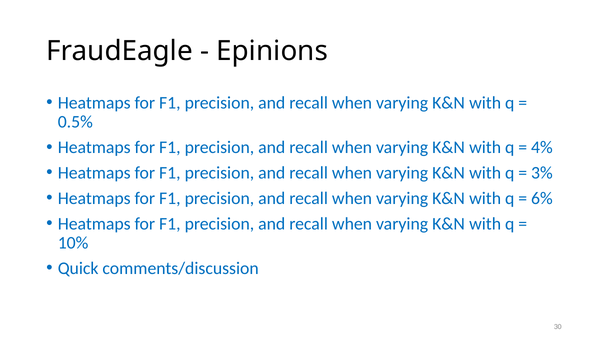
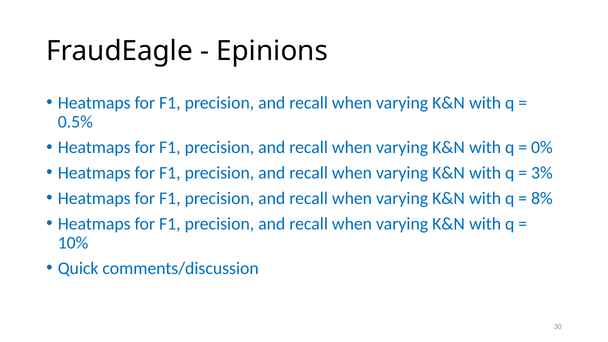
4%: 4% -> 0%
6%: 6% -> 8%
